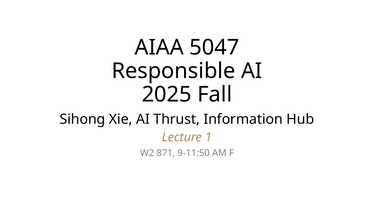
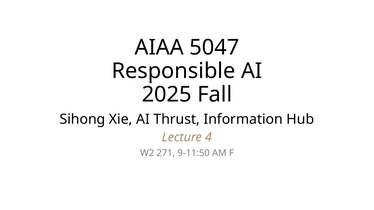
1: 1 -> 4
871: 871 -> 271
